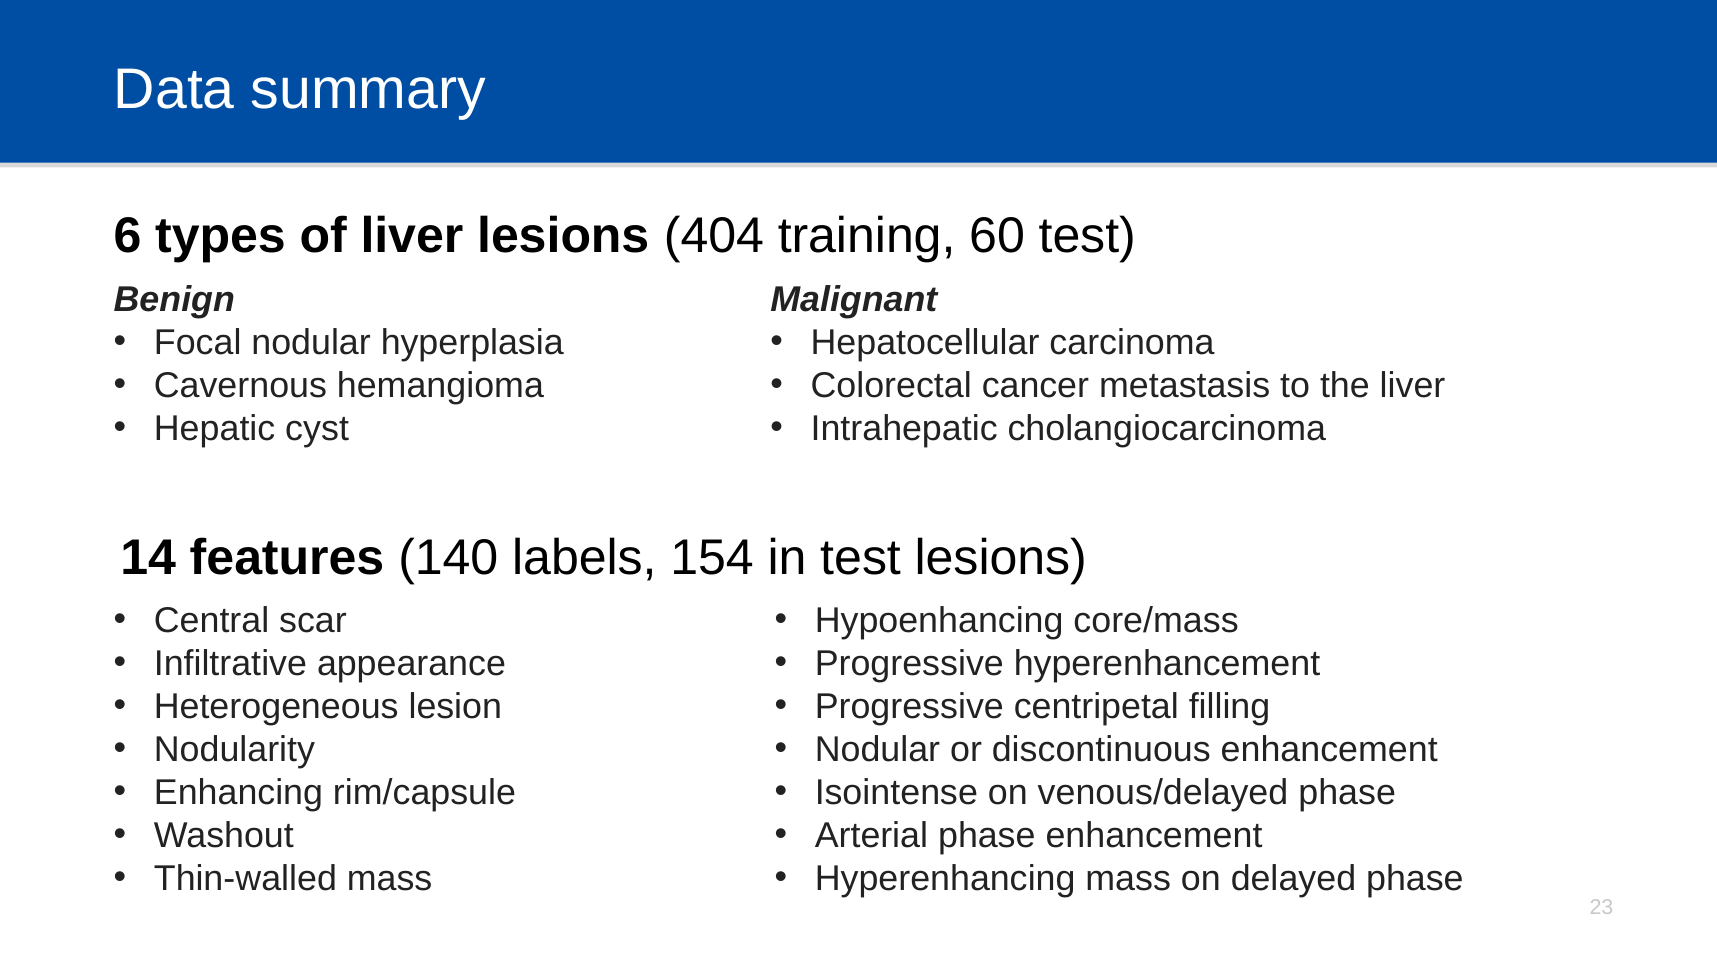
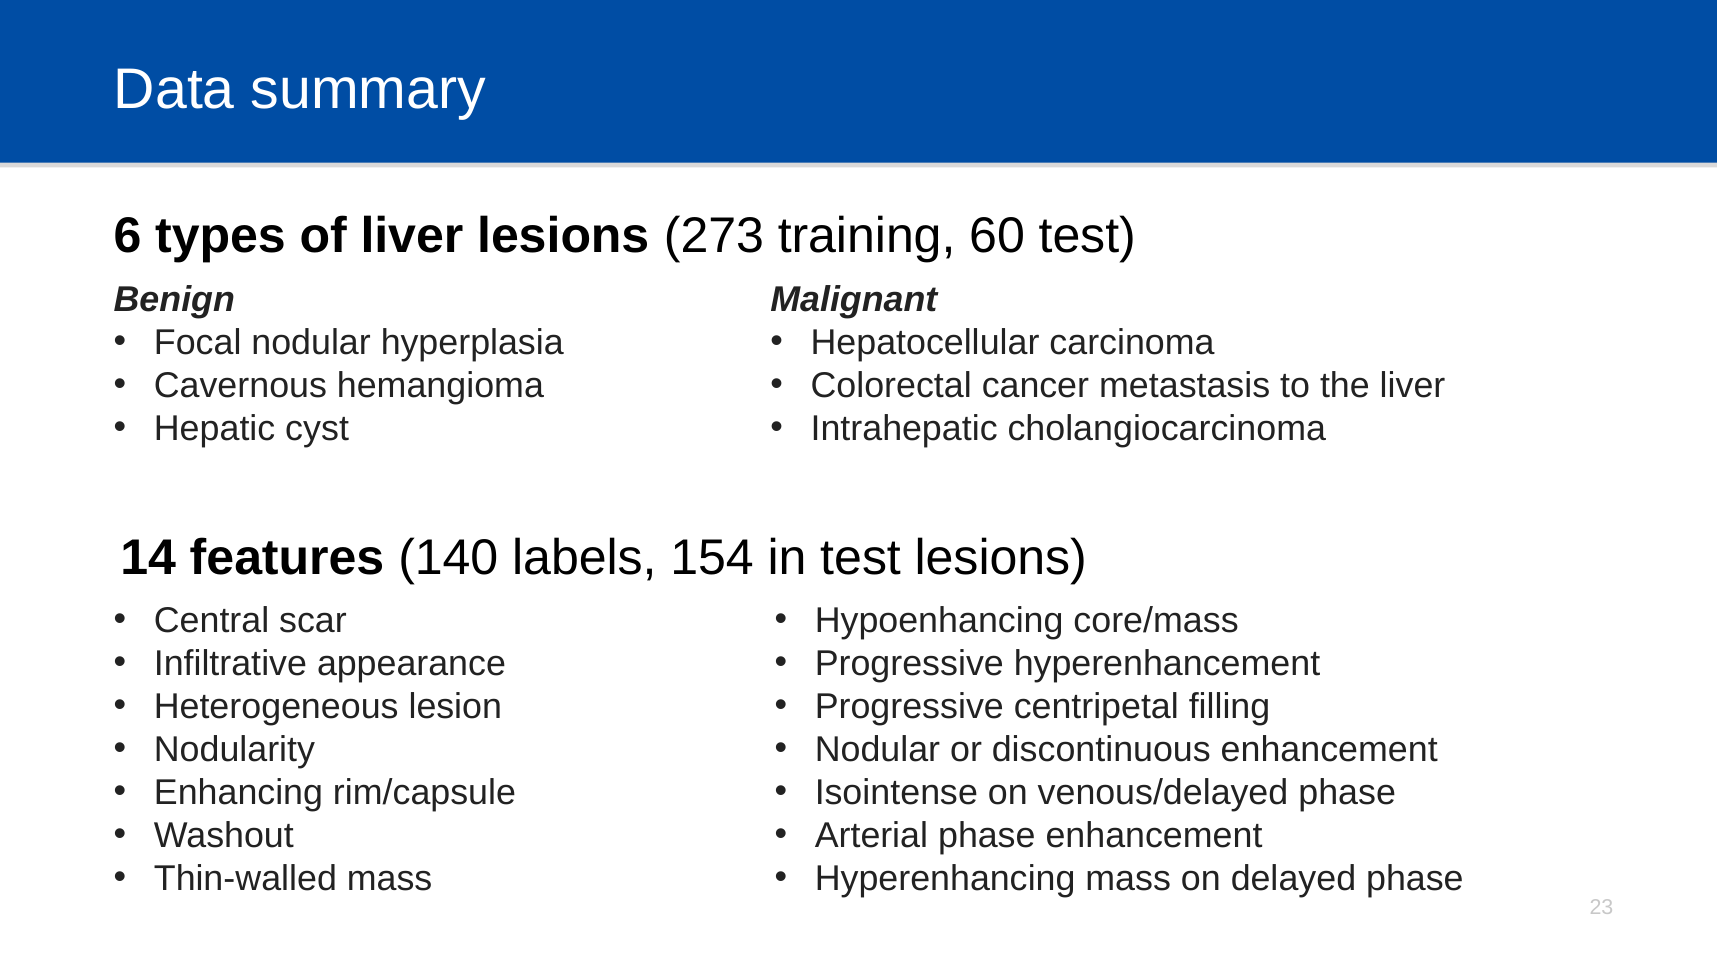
404: 404 -> 273
